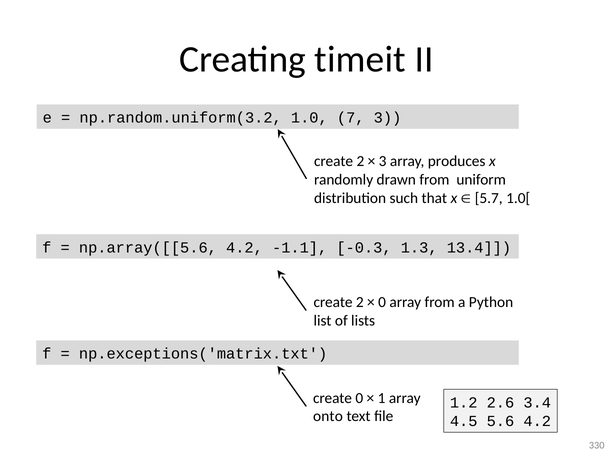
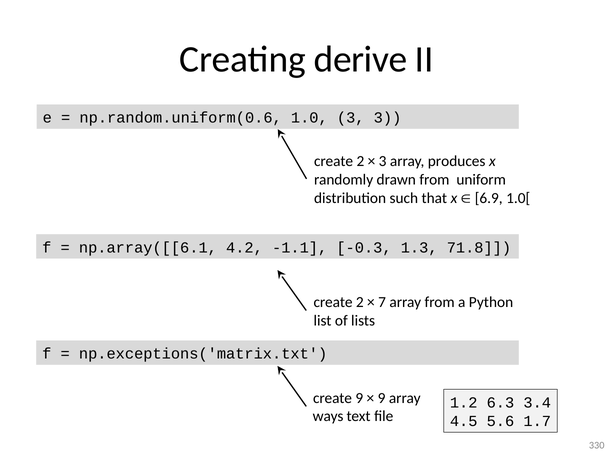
timeit: timeit -> derive
np.random.uniform(3.2: np.random.uniform(3.2 -> np.random.uniform(0.6
1.0 7: 7 -> 3
5.7: 5.7 -> 6.9
np.array([[5.6: np.array([[5.6 -> np.array([[6.1
13.4: 13.4 -> 71.8
0 at (382, 302): 0 -> 7
create 0: 0 -> 9
1 at (382, 398): 1 -> 9
2.6: 2.6 -> 6.3
onto: onto -> ways
5.6 4.2: 4.2 -> 1.7
